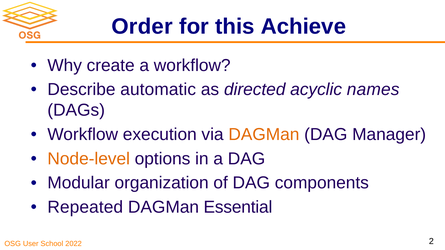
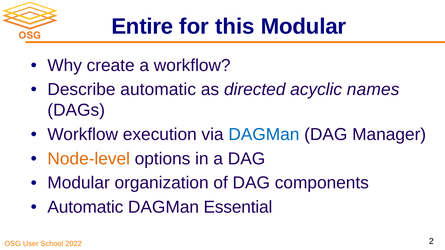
Order: Order -> Entire
this Achieve: Achieve -> Modular
DAGMan at (264, 135) colour: orange -> blue
Repeated at (85, 207): Repeated -> Automatic
